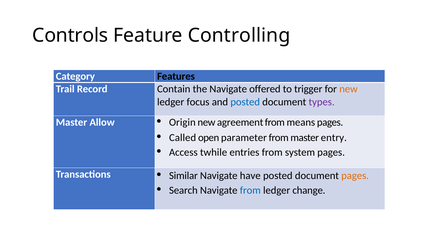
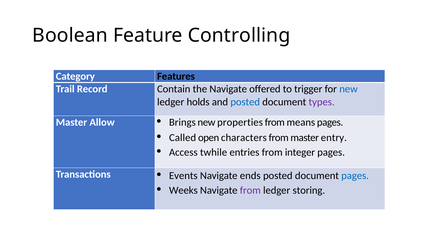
Controls: Controls -> Boolean
new at (349, 89) colour: orange -> blue
focus: focus -> holds
Origin: Origin -> Brings
agreement: agreement -> properties
parameter: parameter -> characters
system: system -> integer
Similar: Similar -> Events
have: have -> ends
pages at (355, 176) colour: orange -> blue
Search: Search -> Weeks
from at (250, 191) colour: blue -> purple
change: change -> storing
